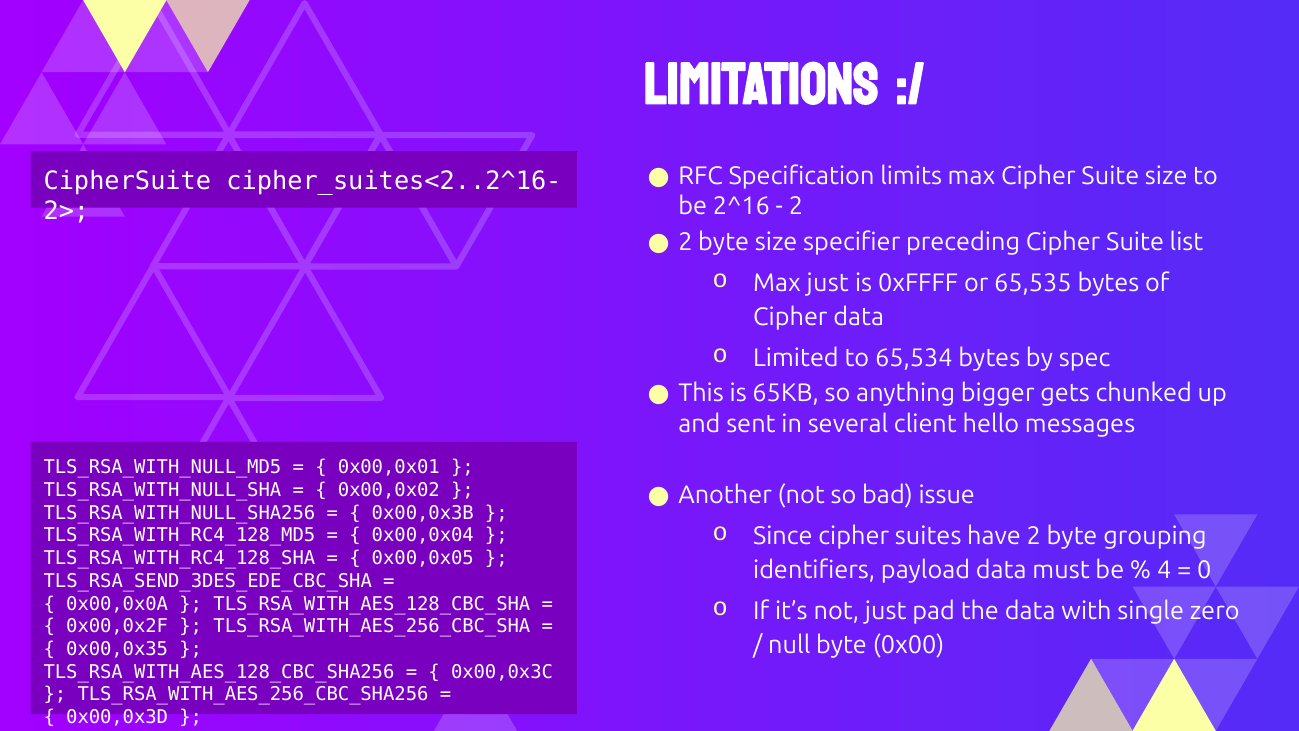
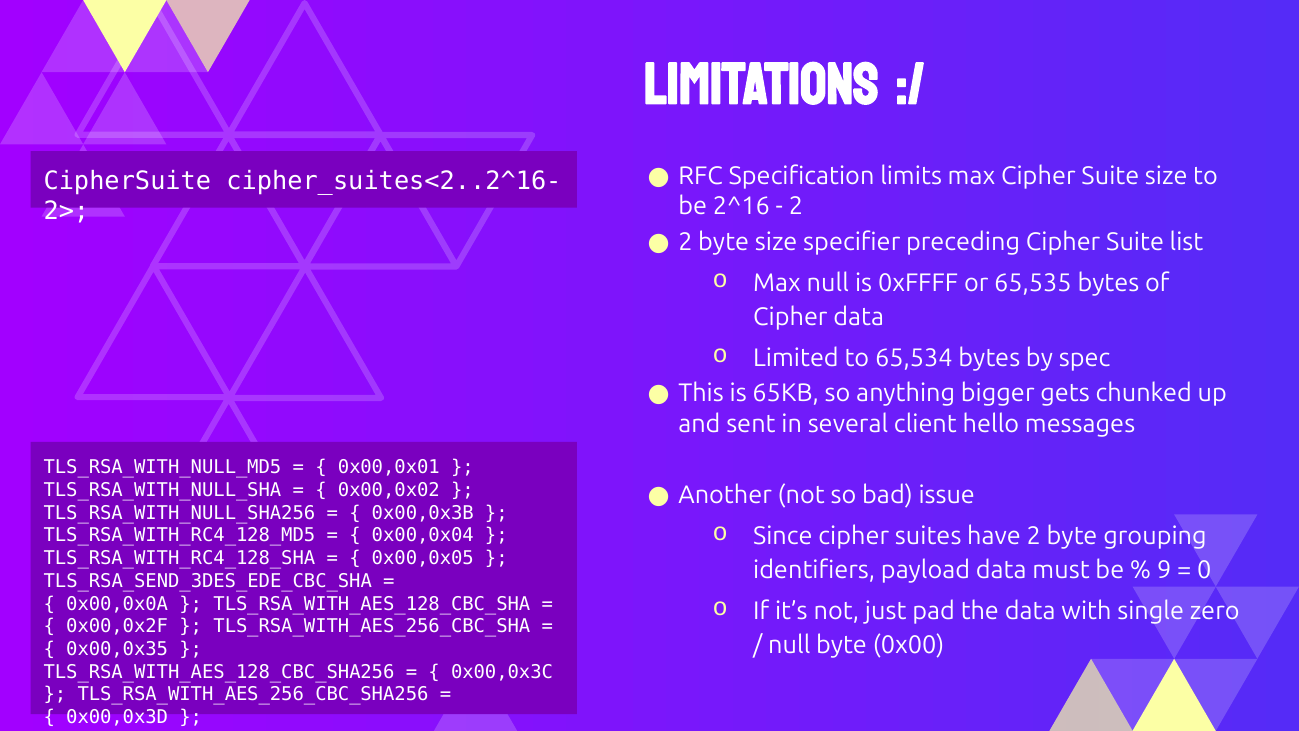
Max just: just -> null
4: 4 -> 9
